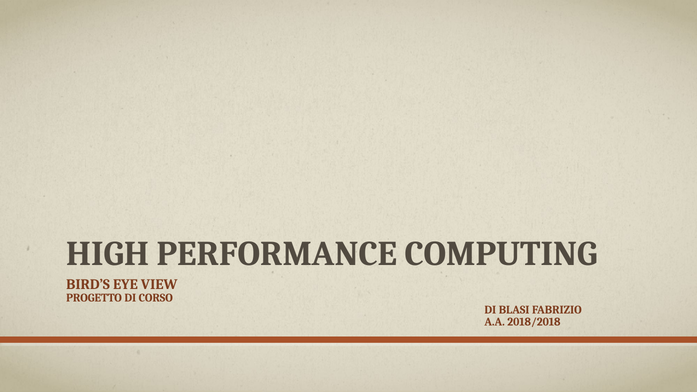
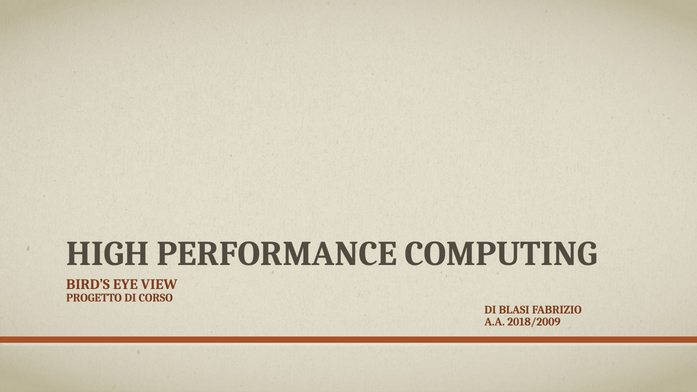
2018/2018: 2018/2018 -> 2018/2009
